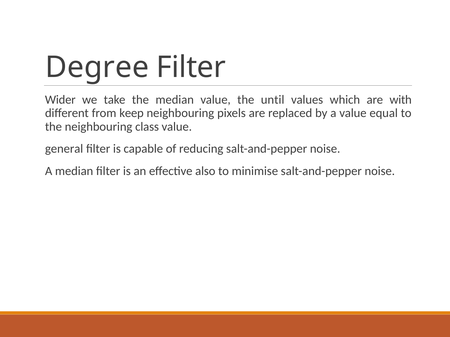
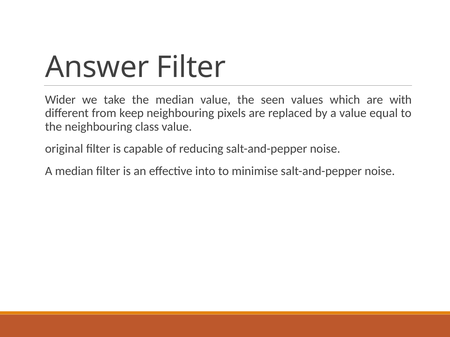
Degree: Degree -> Answer
until: until -> seen
general: general -> original
also: also -> into
